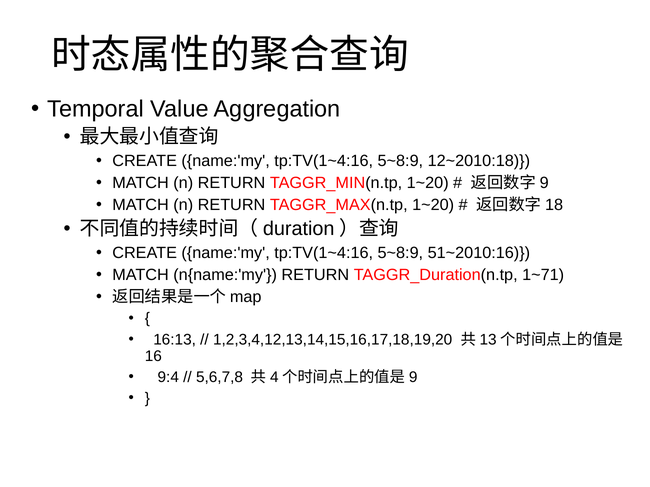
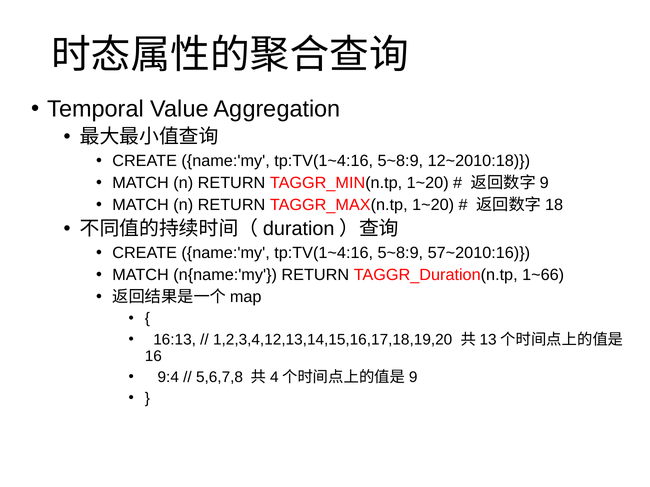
51~2010:16: 51~2010:16 -> 57~2010:16
1~71: 1~71 -> 1~66
